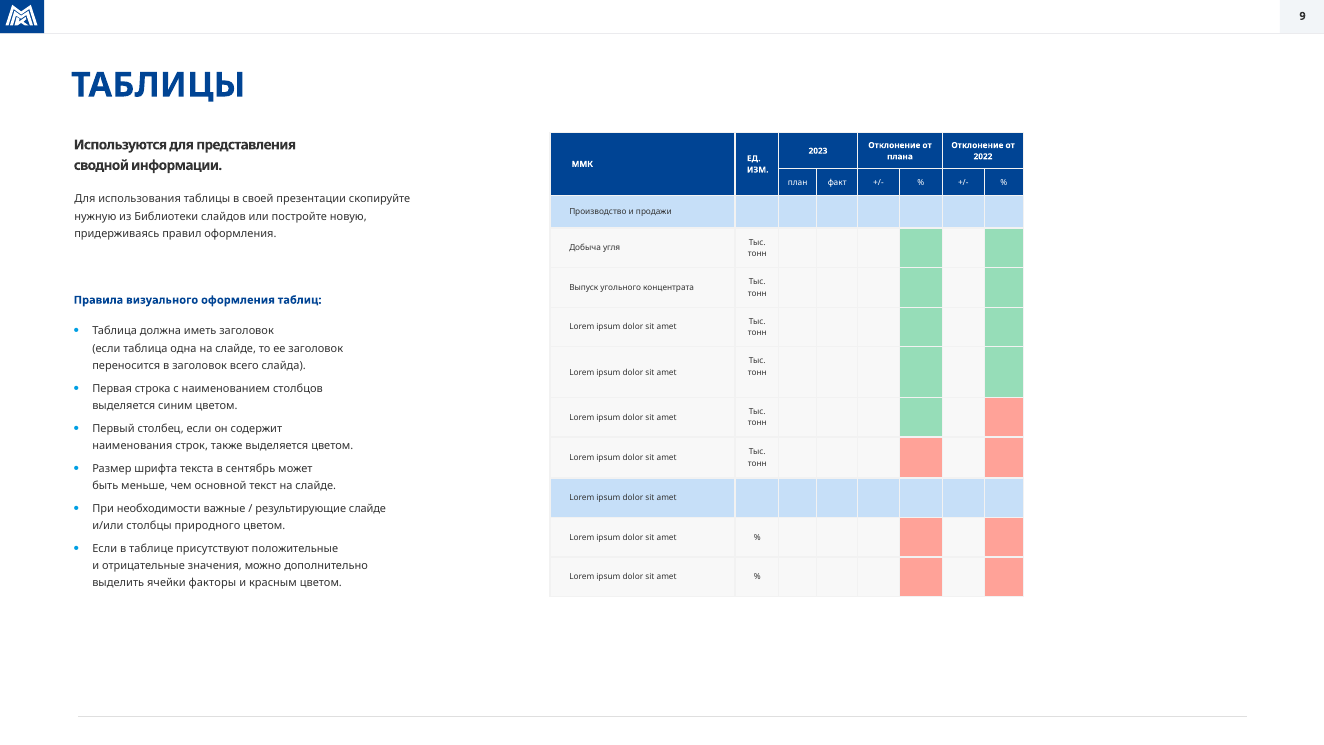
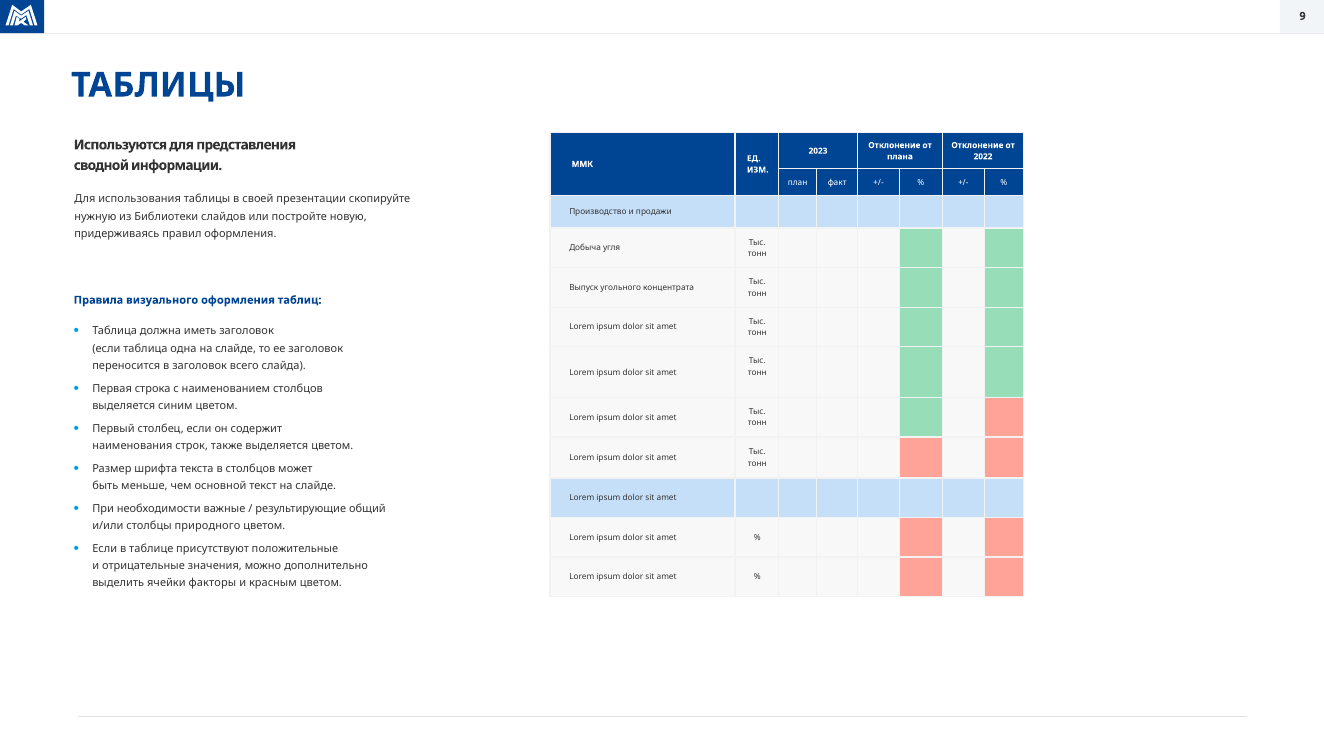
в сентябрь: сентябрь -> столбцов
результирующие слайде: слайде -> общий
